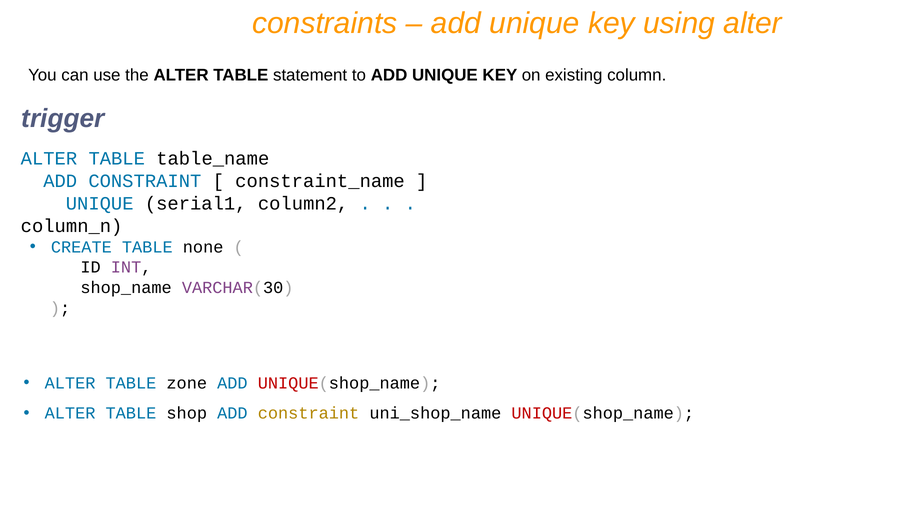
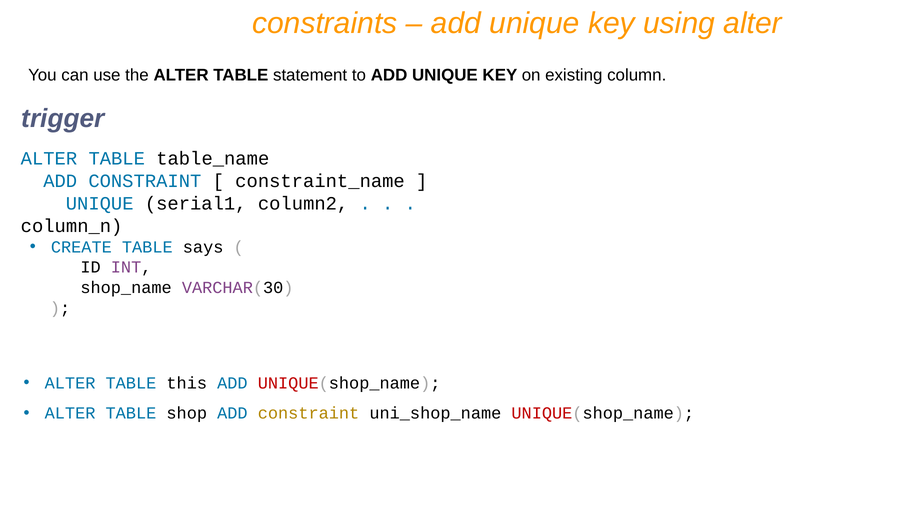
none: none -> says
zone: zone -> this
